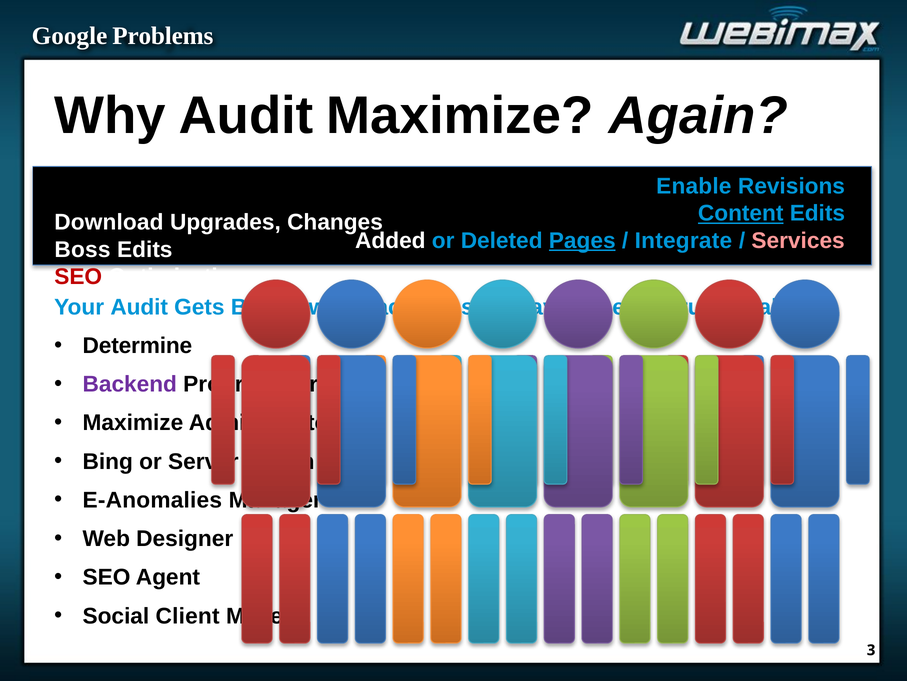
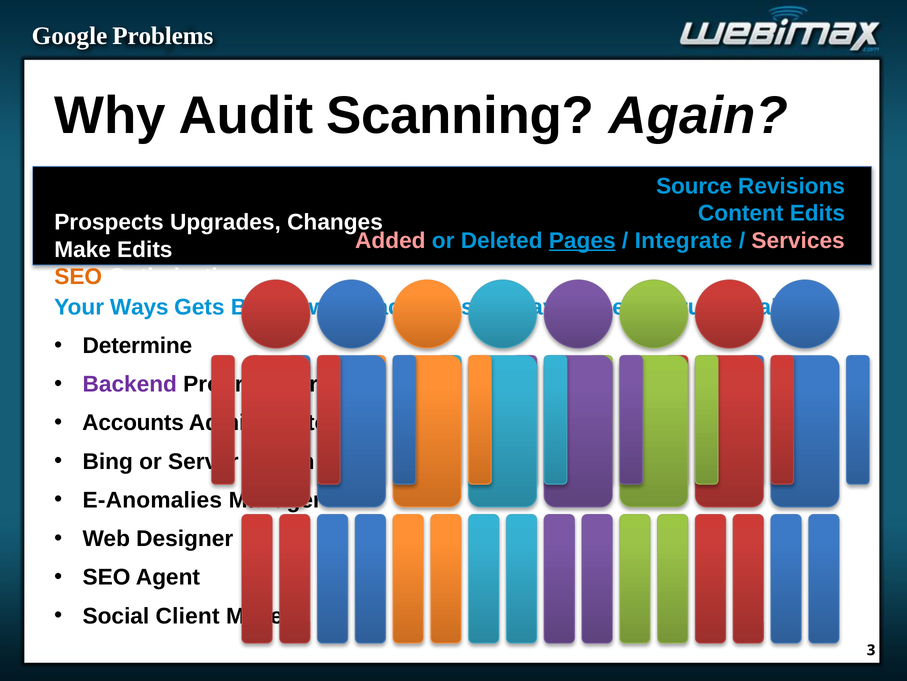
Audit Maximize: Maximize -> Scanning
Enable: Enable -> Source
Content underline: present -> none
Download: Download -> Prospects
Added colour: white -> pink
Boss: Boss -> Make
SEO at (78, 277) colour: red -> orange
Your Audit: Audit -> Ways
Maximize at (133, 423): Maximize -> Accounts
